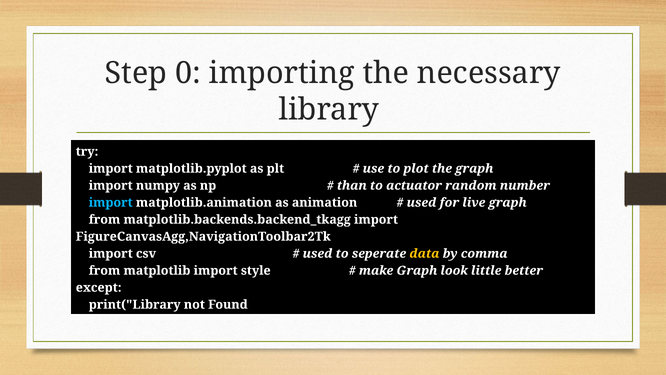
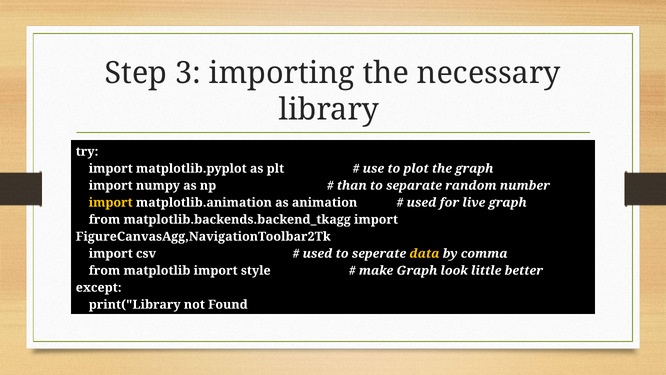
0: 0 -> 3
actuator: actuator -> separate
import at (111, 202) colour: light blue -> yellow
